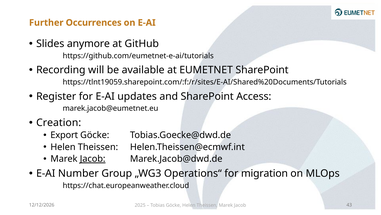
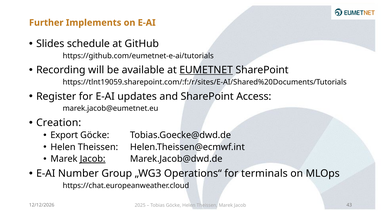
Occurrences: Occurrences -> Implements
anymore: anymore -> schedule
EUMETNET underline: none -> present
migration: migration -> terminals
